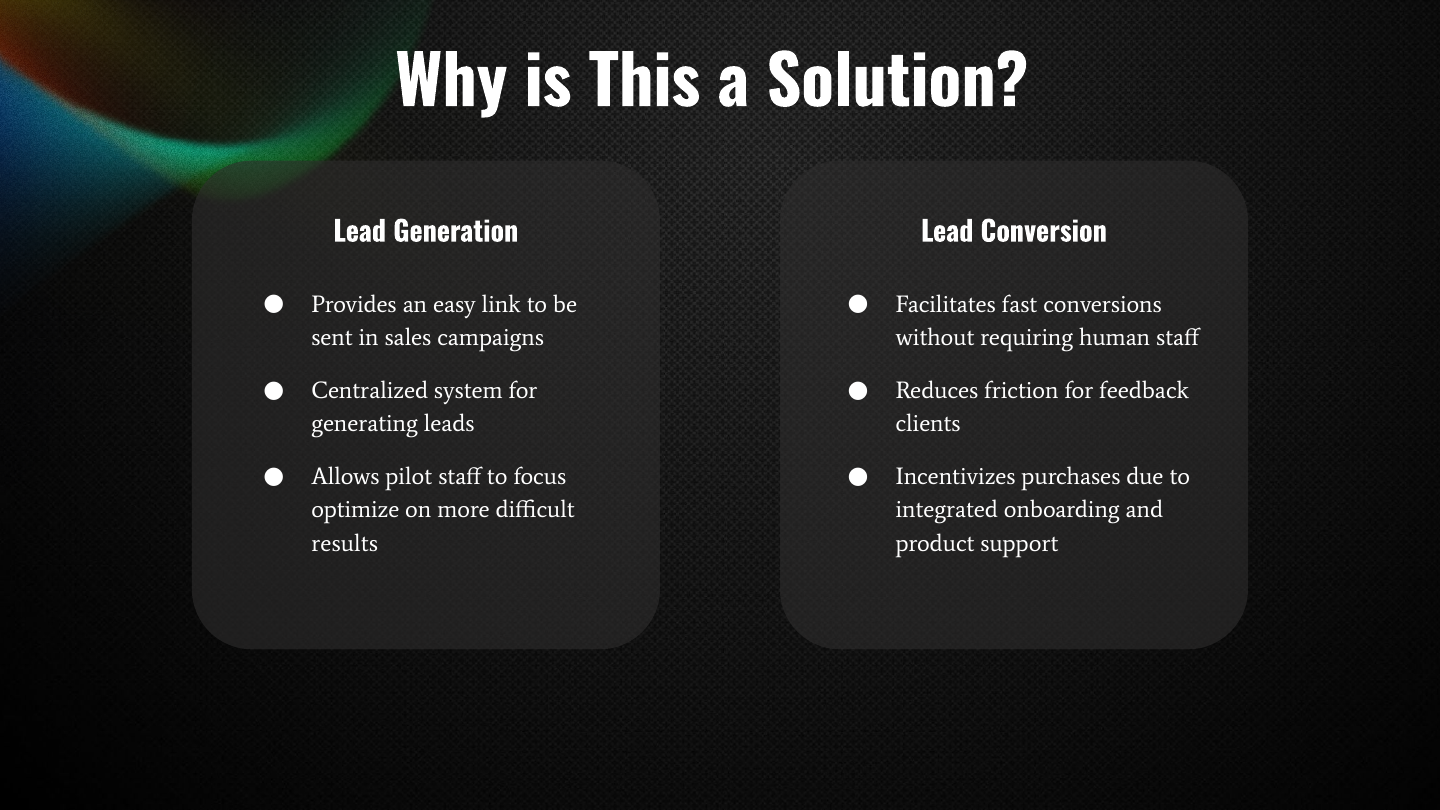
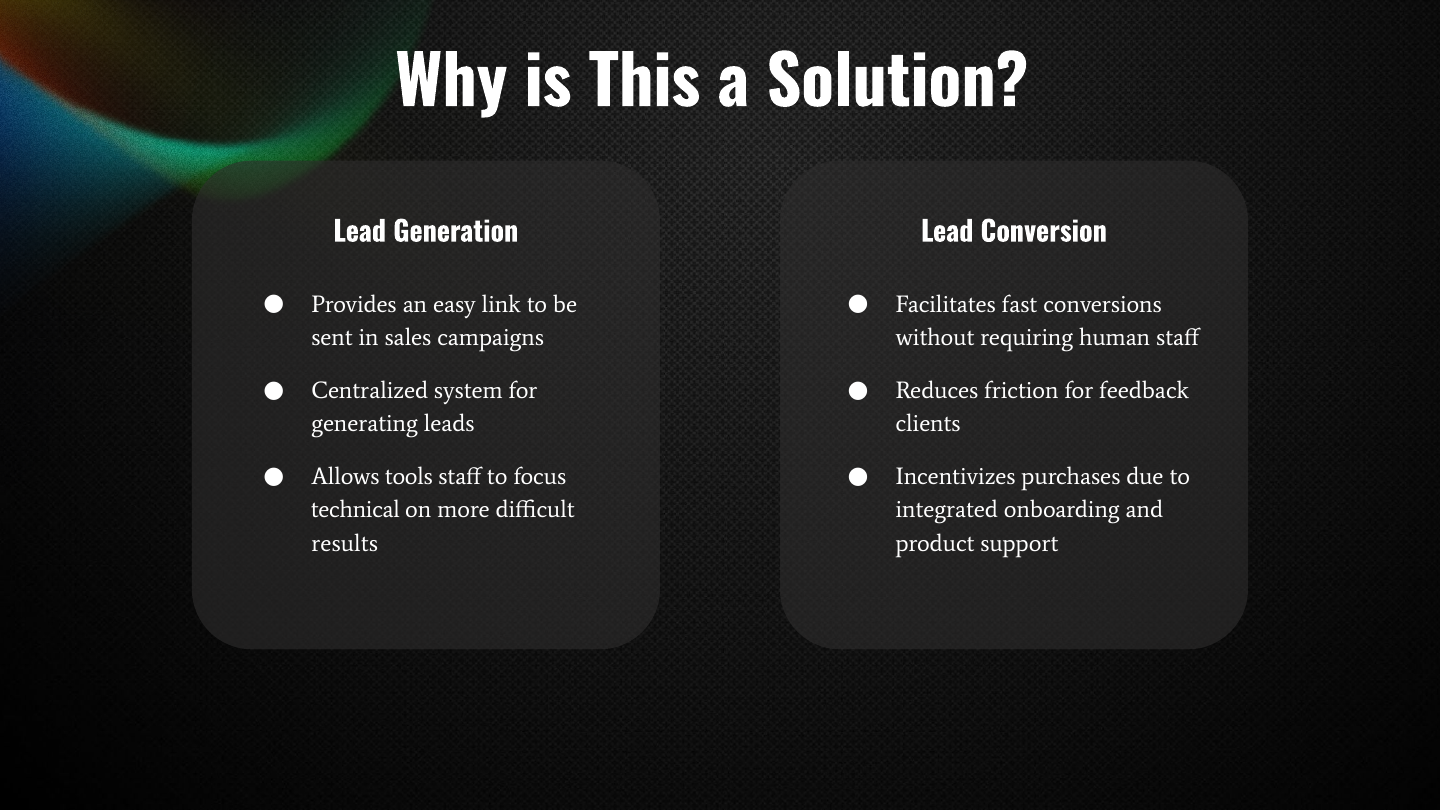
pilot: pilot -> tools
optimize: optimize -> technical
